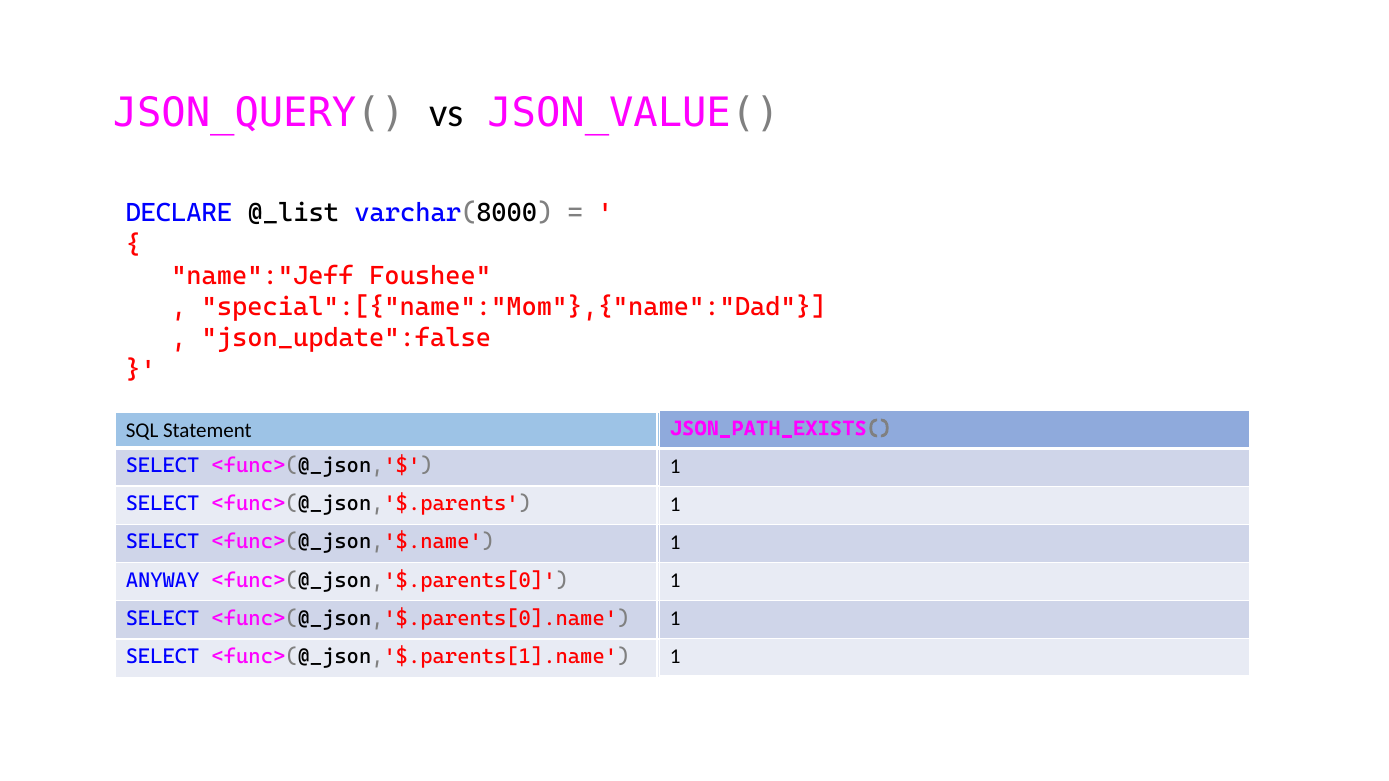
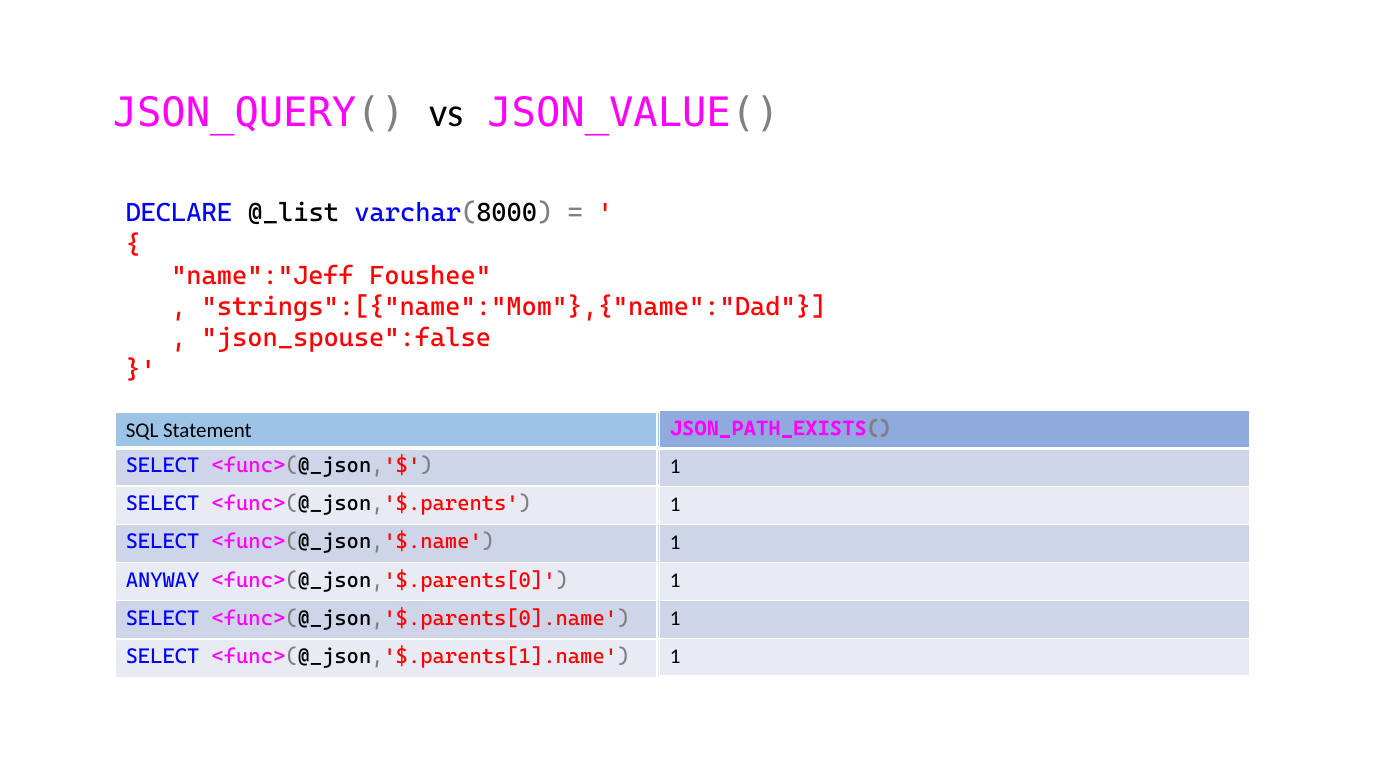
special":[{"name":"Mom"},{"name":"Dad: special":[{"name":"Mom"},{"name":"Dad -> strings":[{"name":"Mom"},{"name":"Dad
json_update":false: json_update":false -> json_spouse":false
